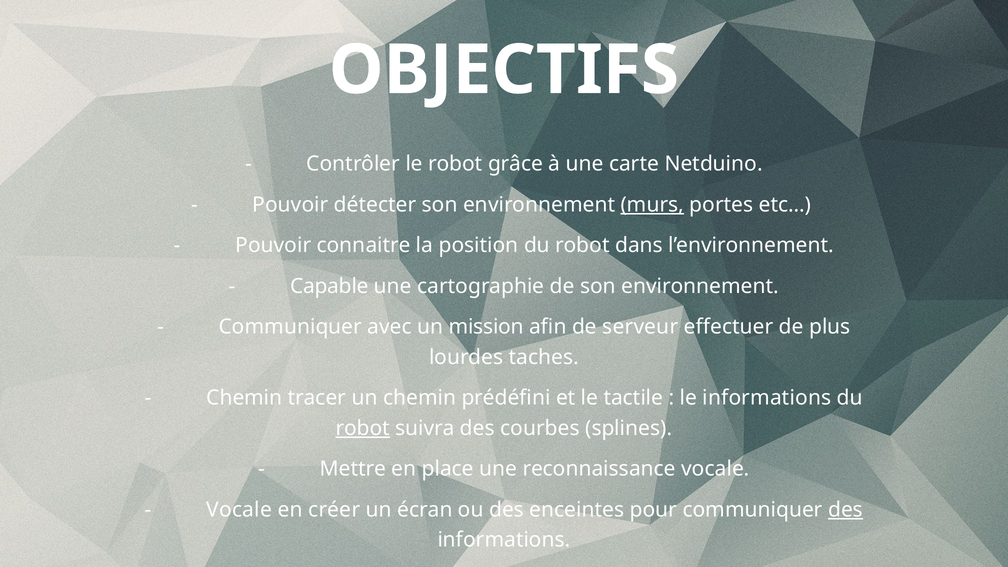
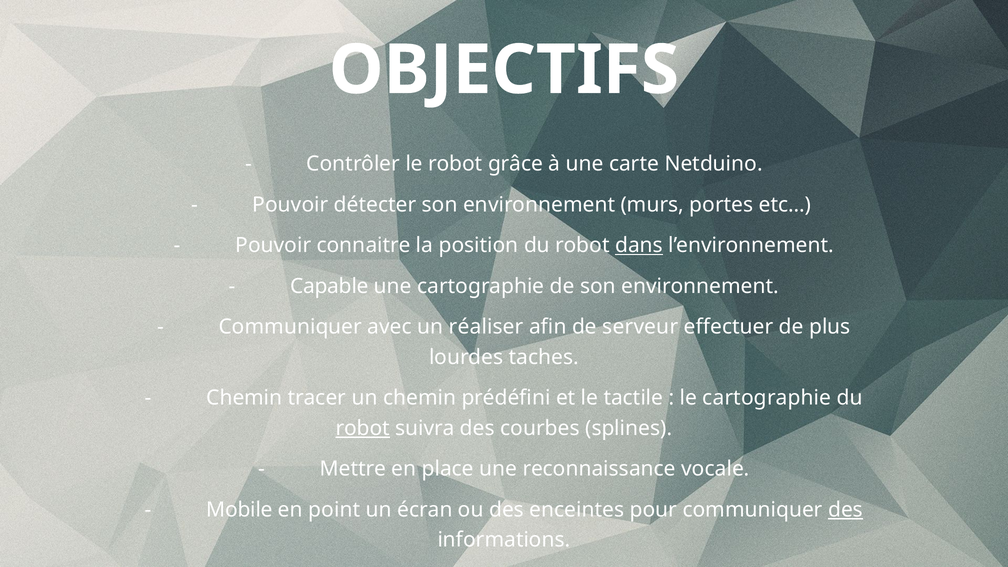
murs underline: present -> none
dans underline: none -> present
un mission: mission -> réaliser
le informations: informations -> cartographie
Vocale at (239, 510): Vocale -> Mobile
créer: créer -> point
